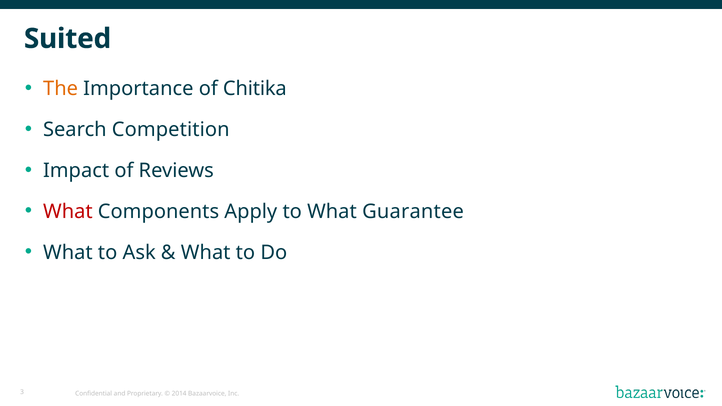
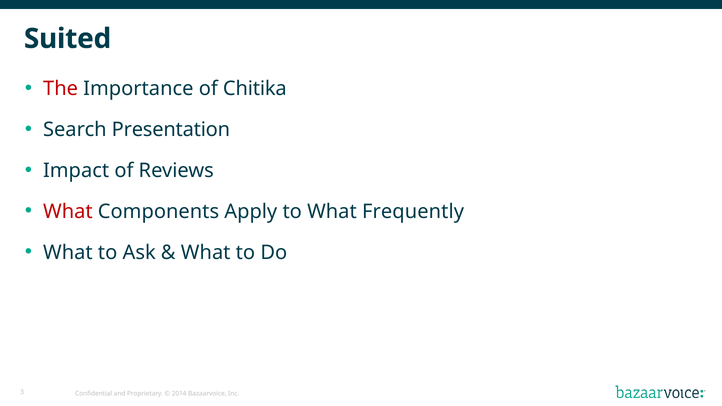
The colour: orange -> red
Competition: Competition -> Presentation
Guarantee: Guarantee -> Frequently
